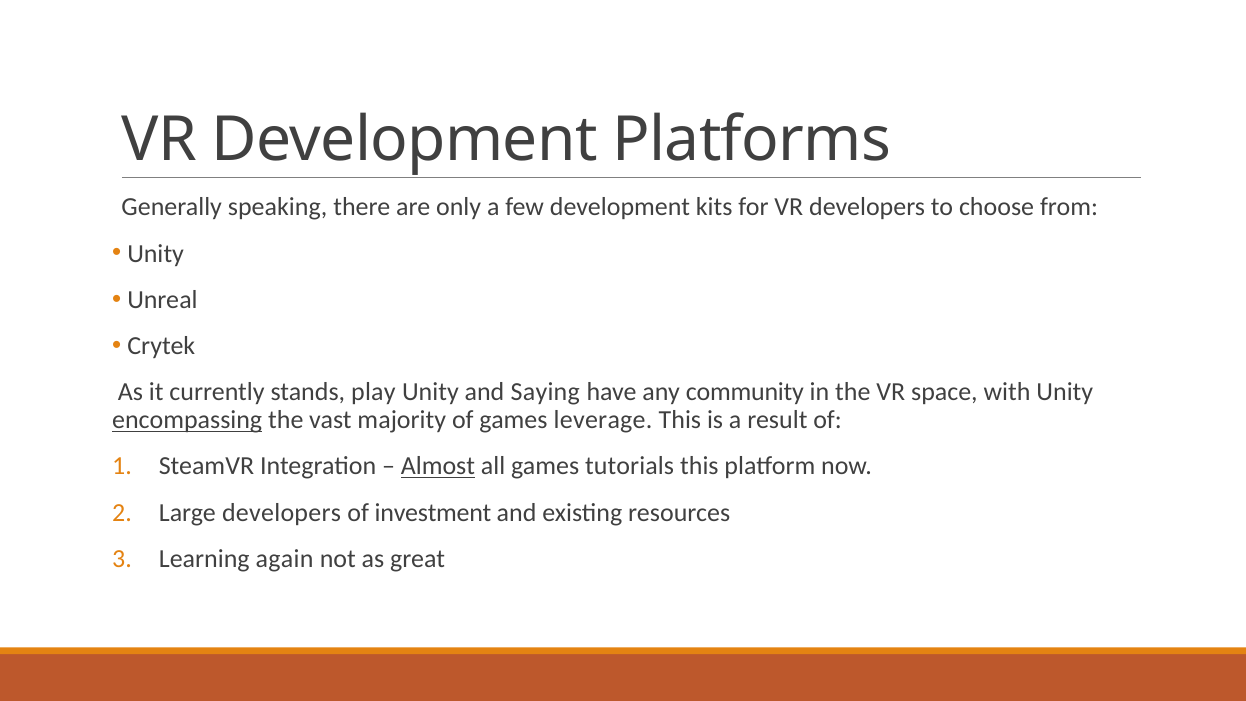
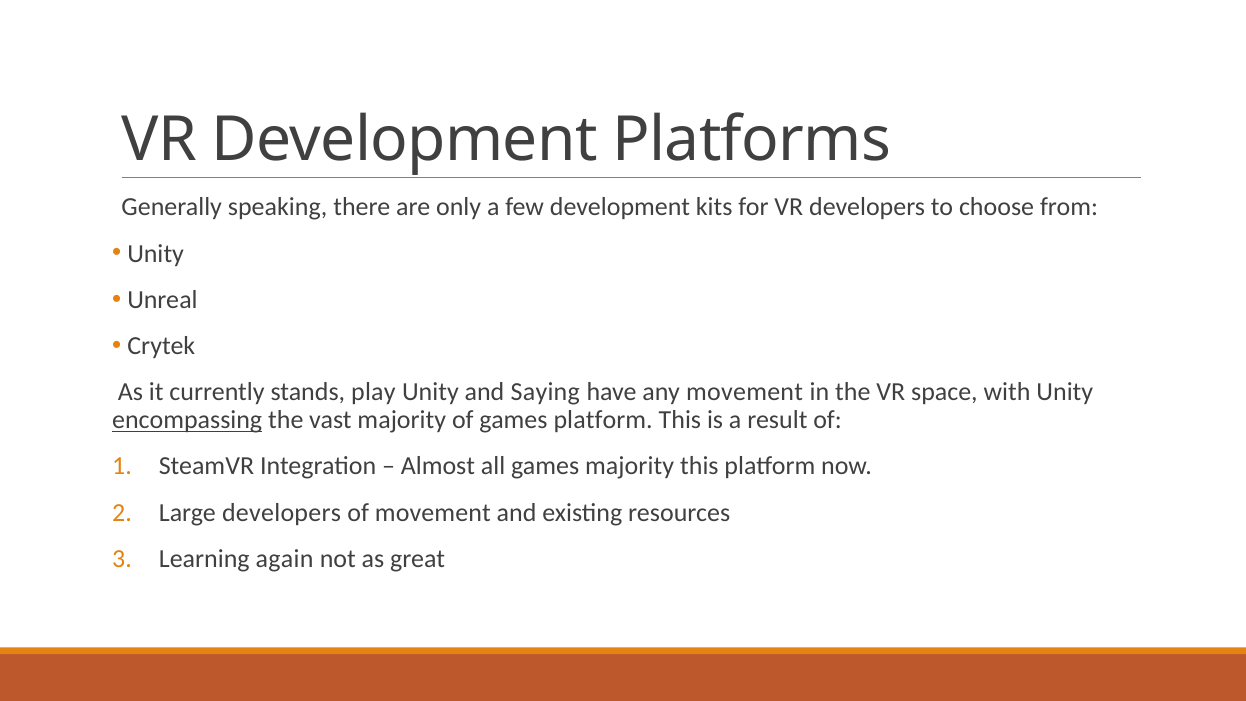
any community: community -> movement
games leverage: leverage -> platform
Almost underline: present -> none
games tutorials: tutorials -> majority
of investment: investment -> movement
